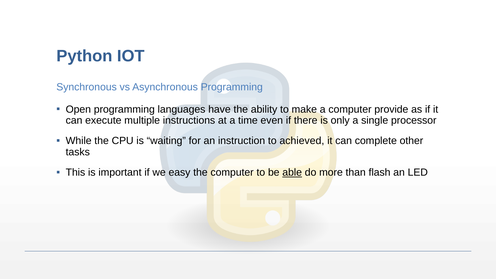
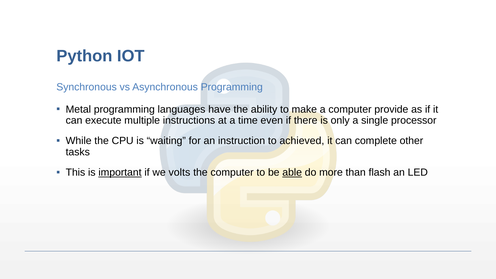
Open: Open -> Metal
important underline: none -> present
easy: easy -> volts
